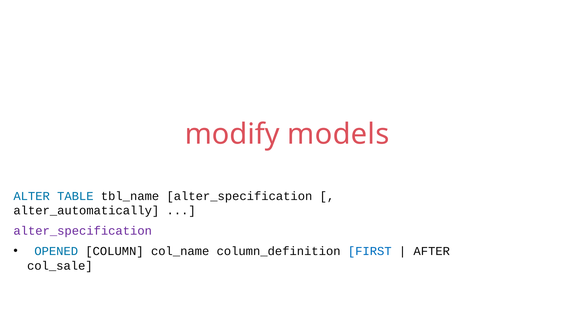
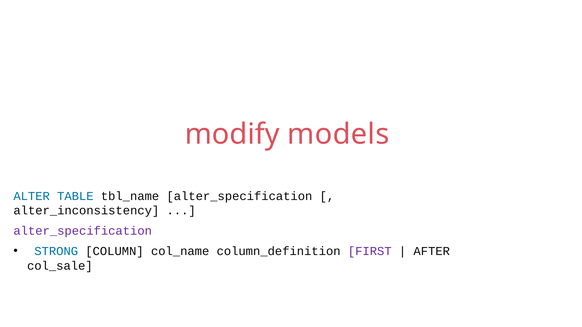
alter_automatically: alter_automatically -> alter_inconsistency
OPENED: OPENED -> STRONG
FIRST colour: blue -> purple
